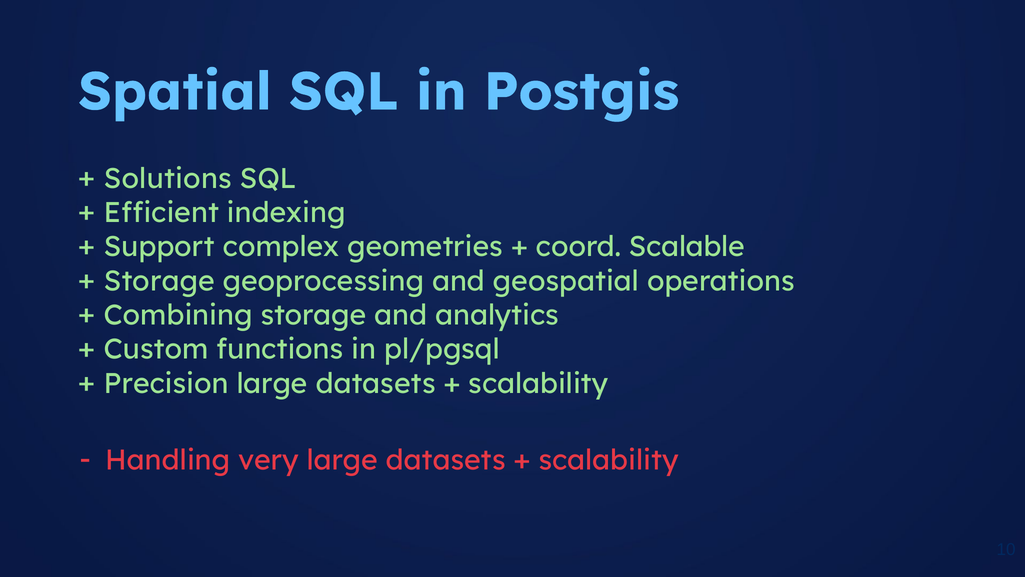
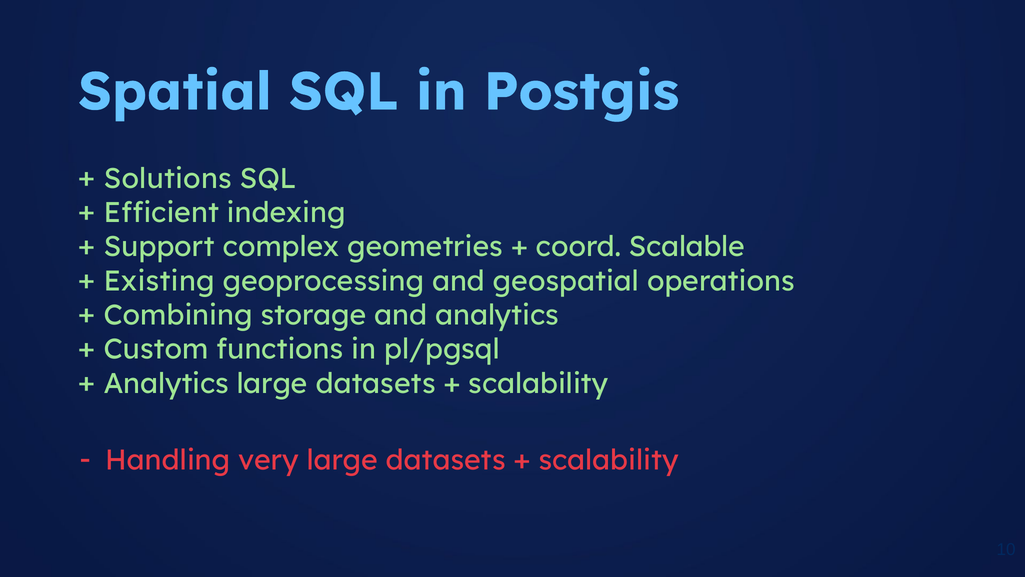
Storage at (159, 281): Storage -> Existing
Precision at (166, 383): Precision -> Analytics
